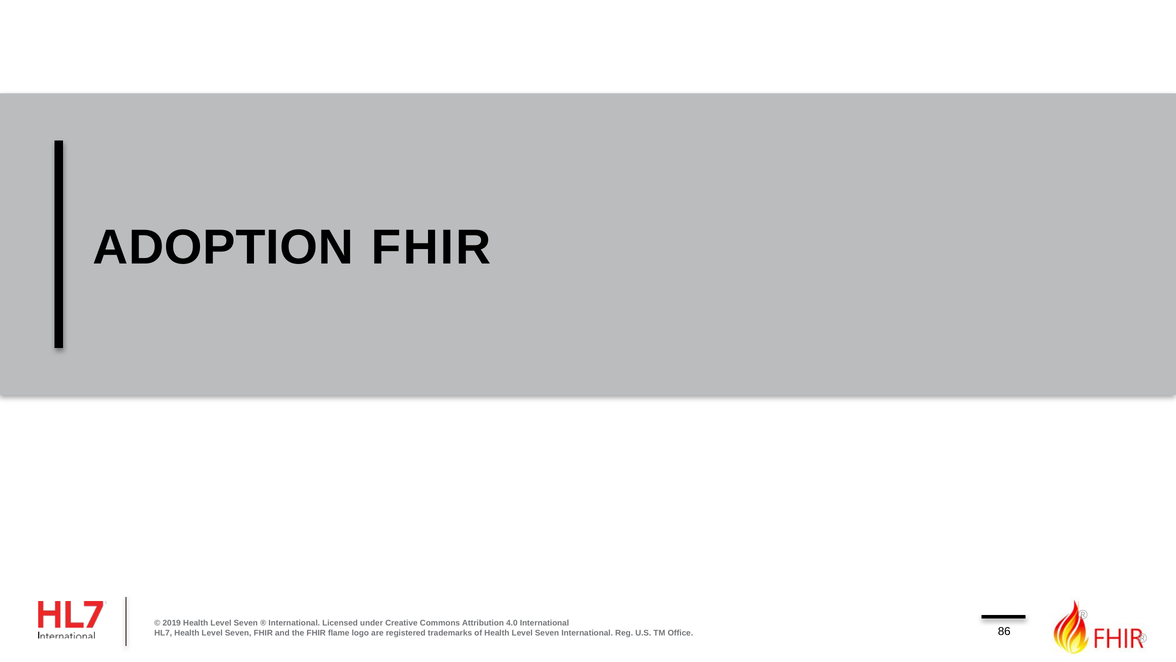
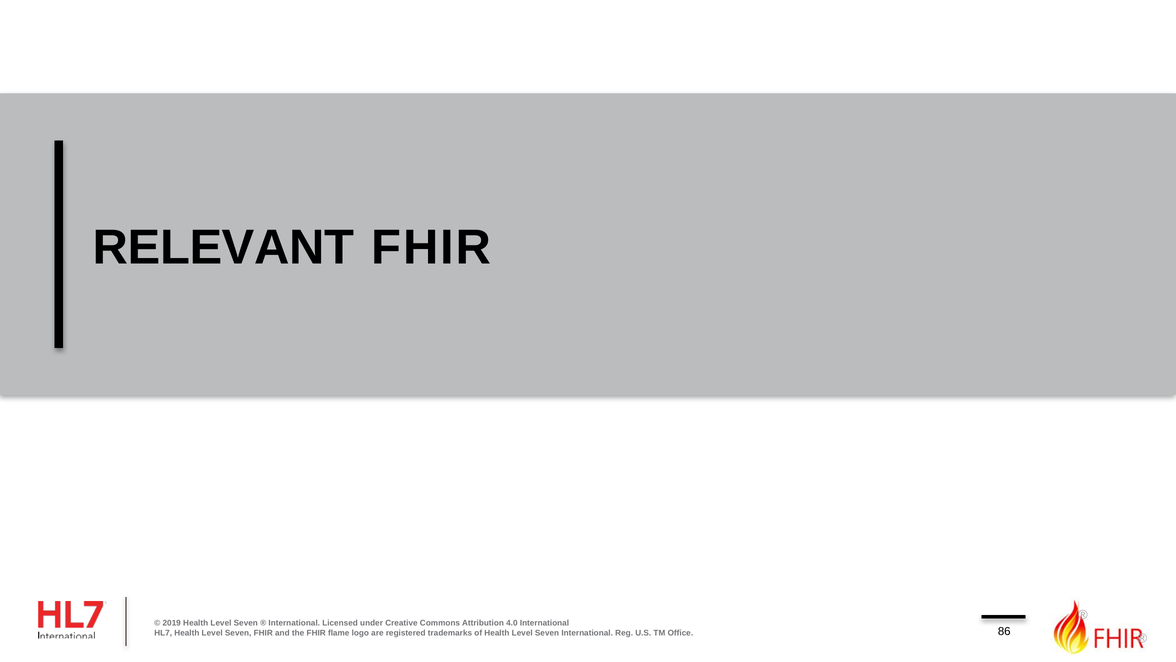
ADOPTION: ADOPTION -> RELEVANT
